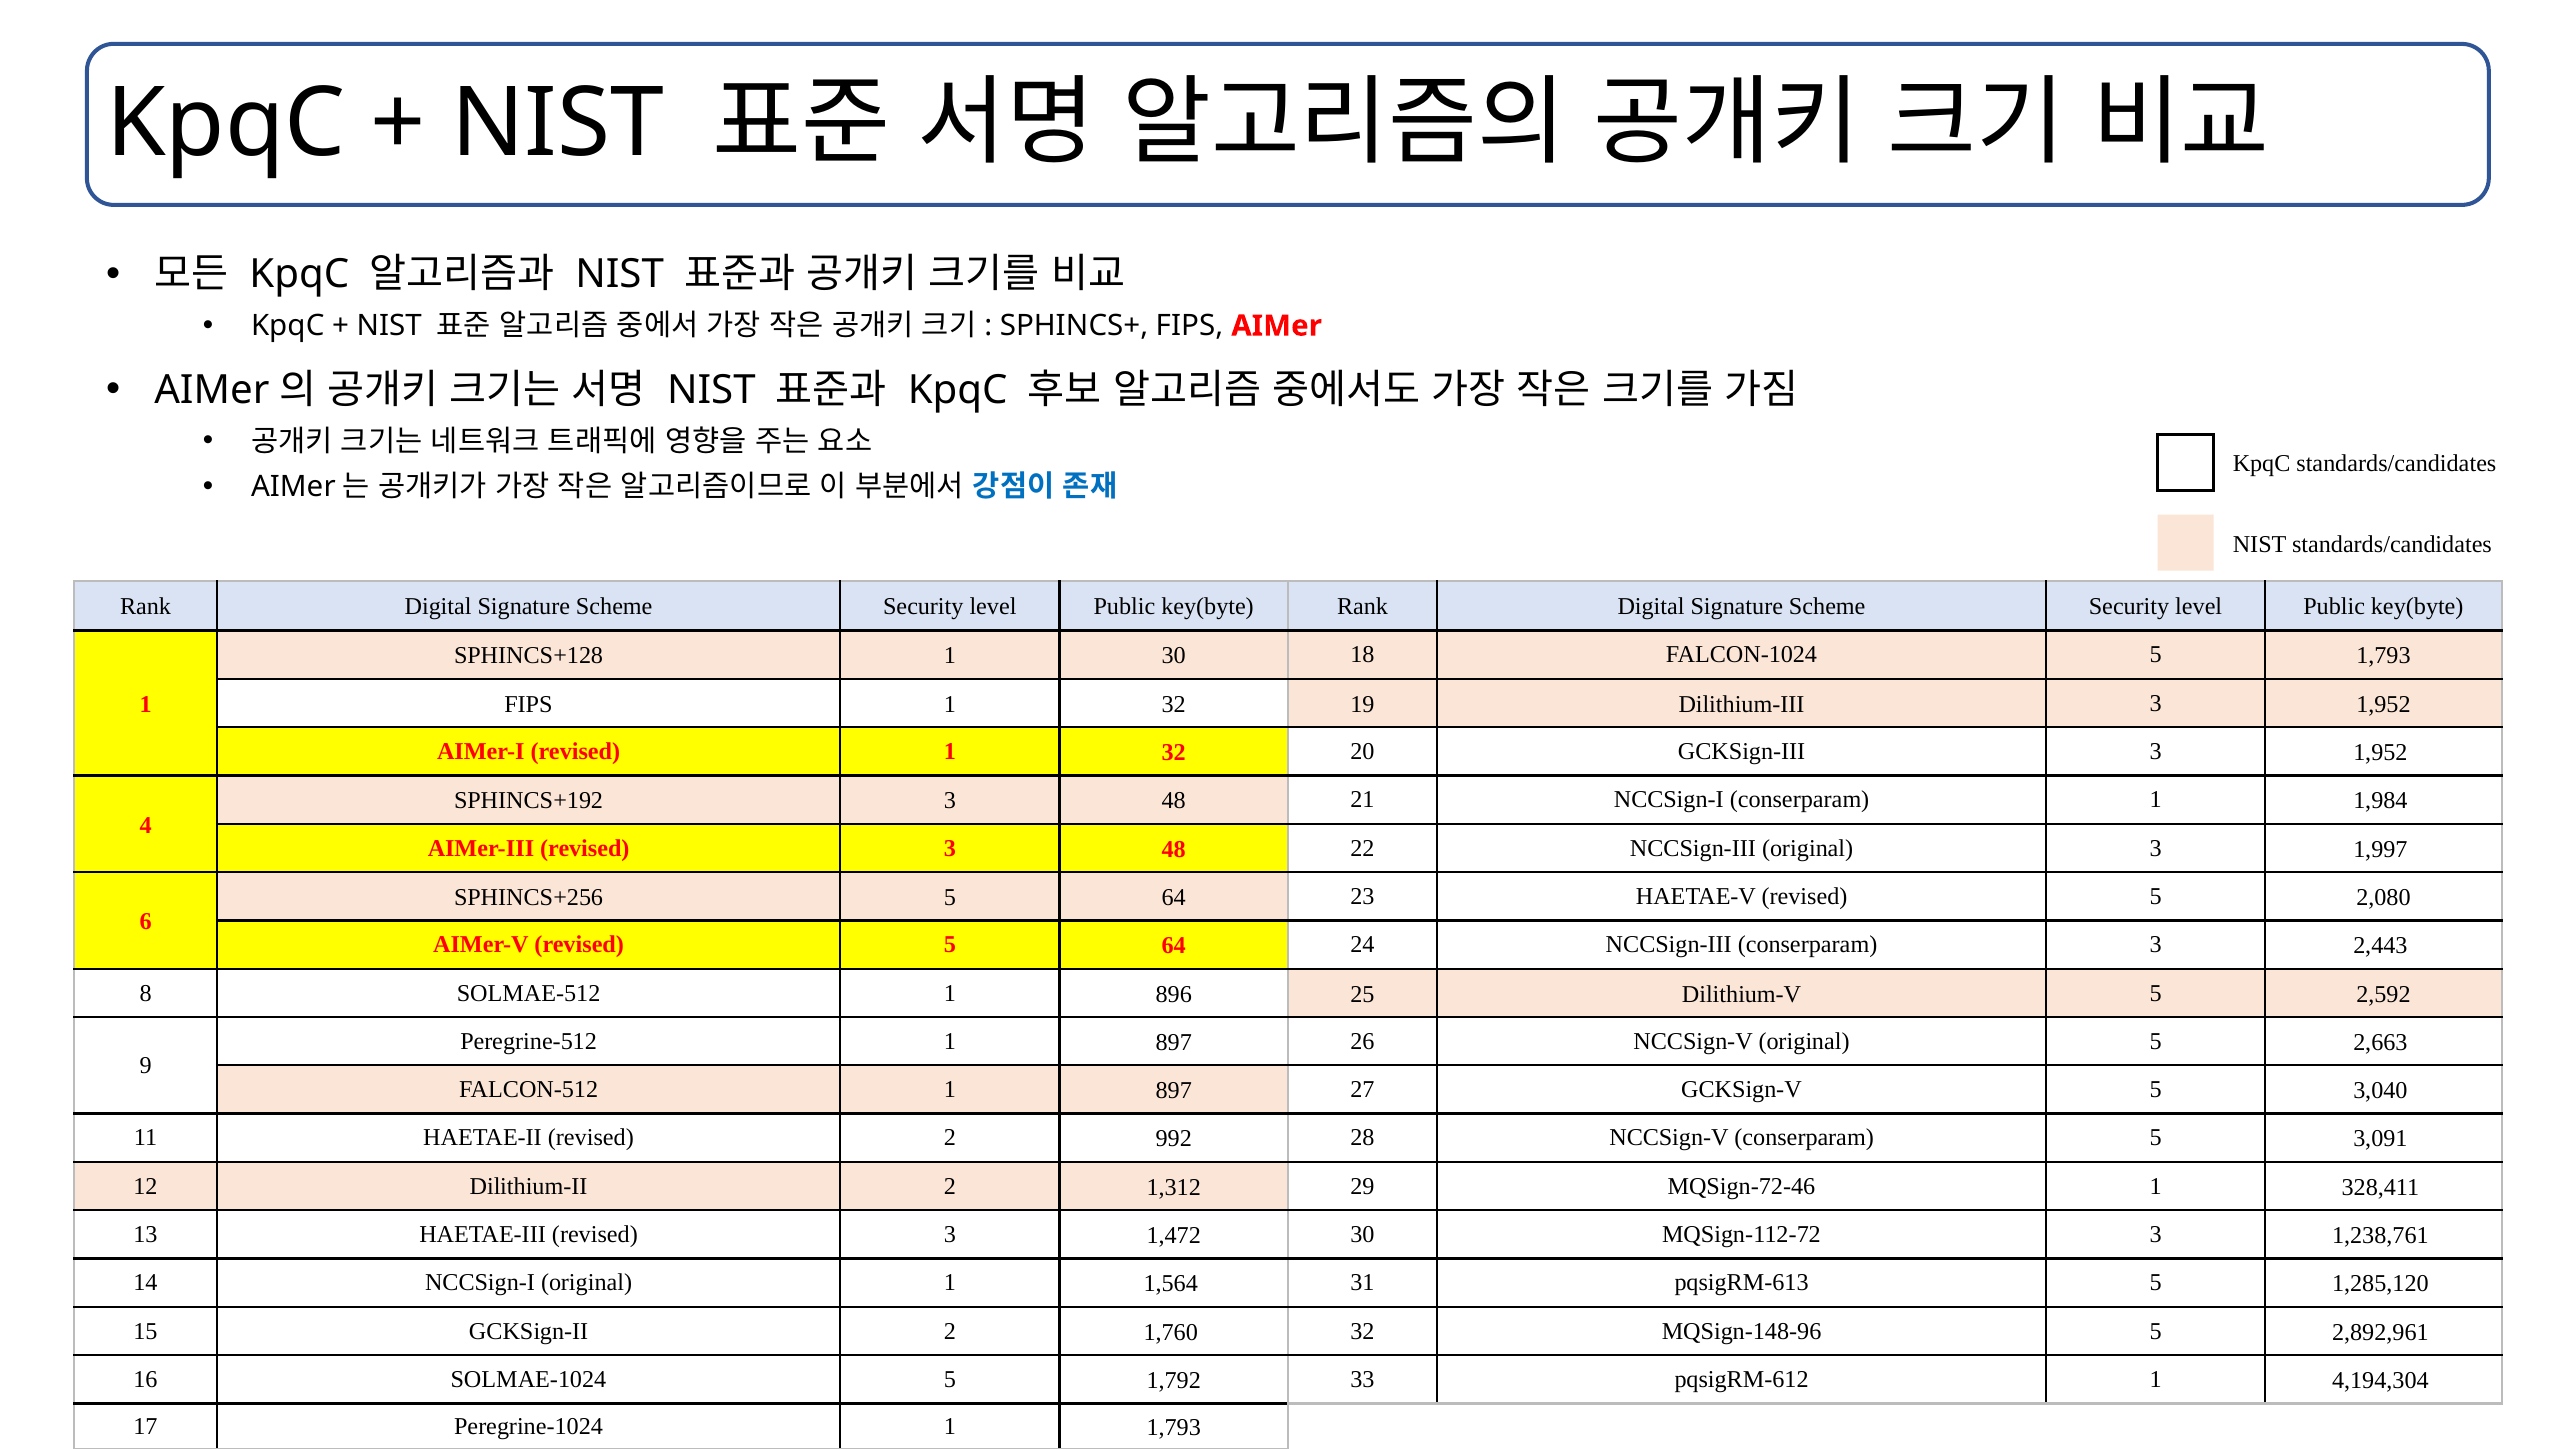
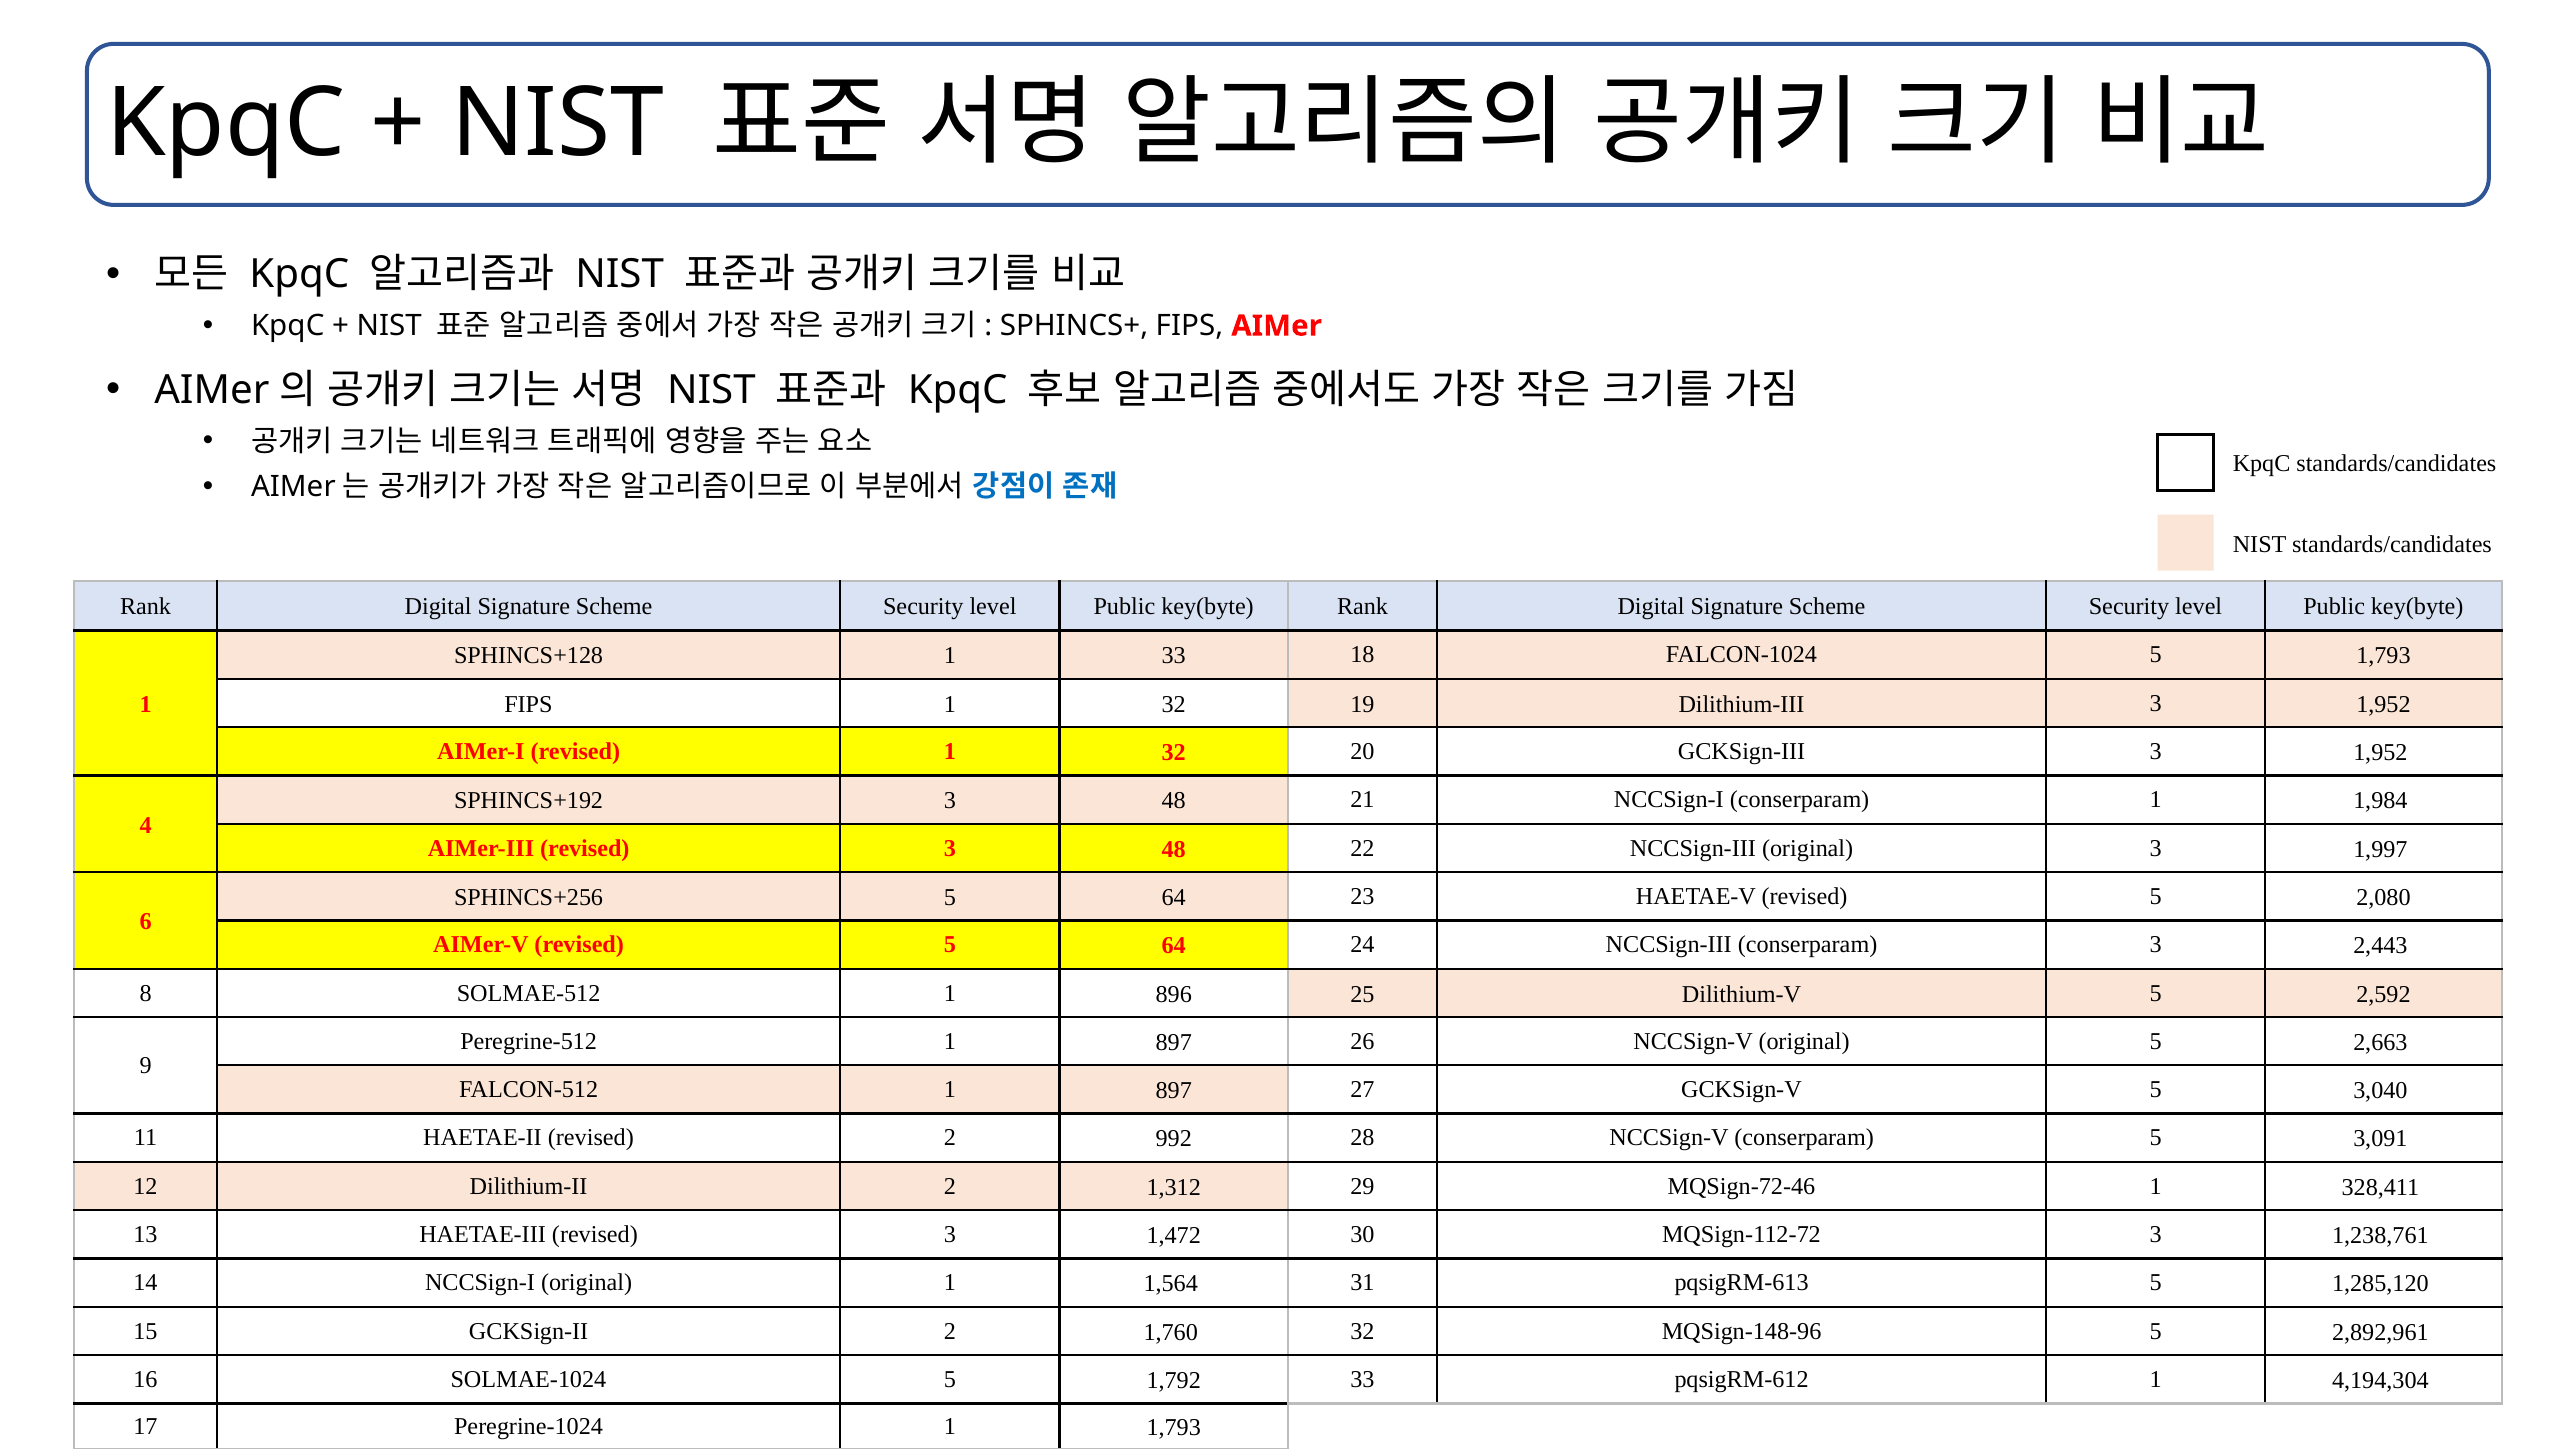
1 30: 30 -> 33
